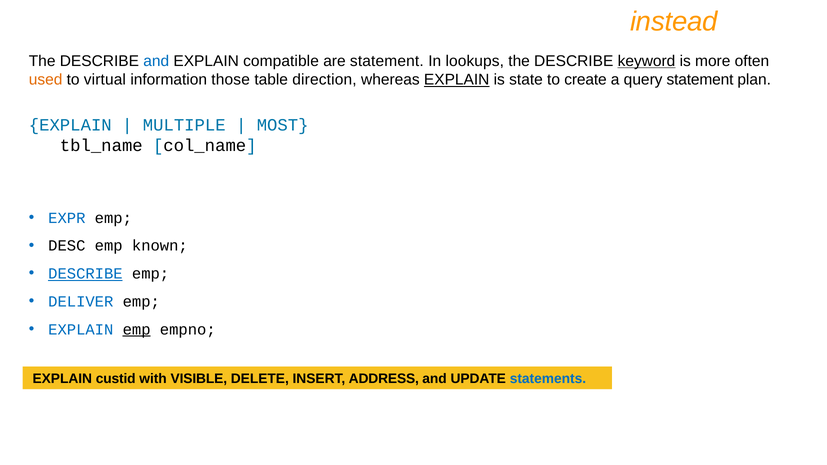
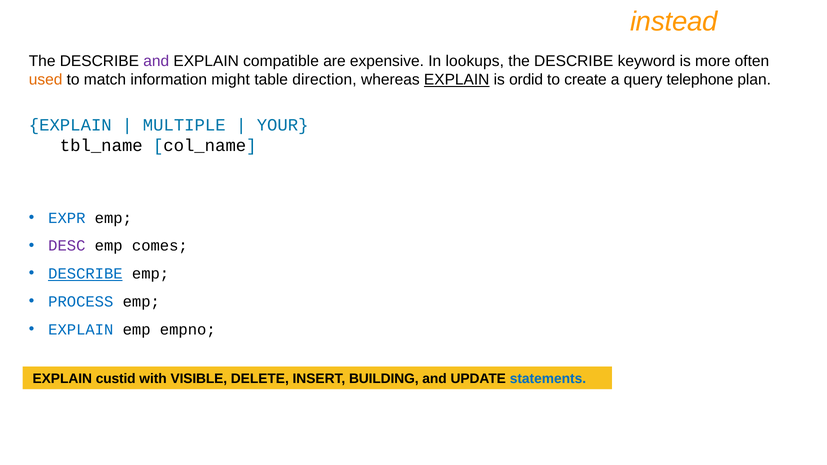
and at (156, 61) colour: blue -> purple
are statement: statement -> expensive
keyword underline: present -> none
virtual: virtual -> match
those: those -> might
state: state -> ordid
query statement: statement -> telephone
MOST: MOST -> YOUR
DESC colour: black -> purple
known: known -> comes
DELIVER: DELIVER -> PROCESS
emp at (137, 330) underline: present -> none
ADDRESS: ADDRESS -> BUILDING
